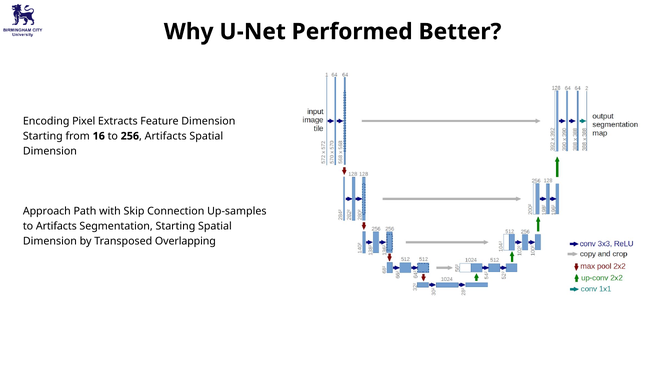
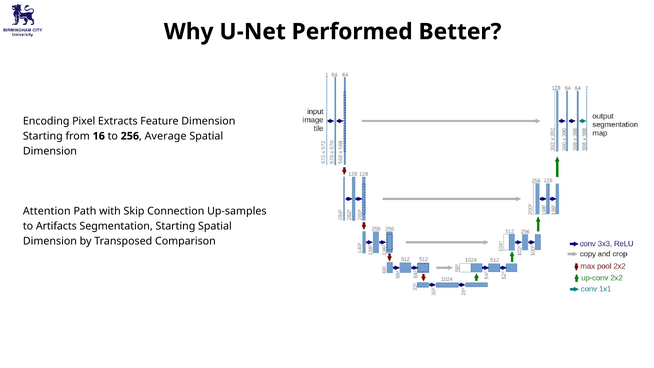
Artifacts at (166, 136): Artifacts -> Average
Approach: Approach -> Attention
Overlapping: Overlapping -> Comparison
